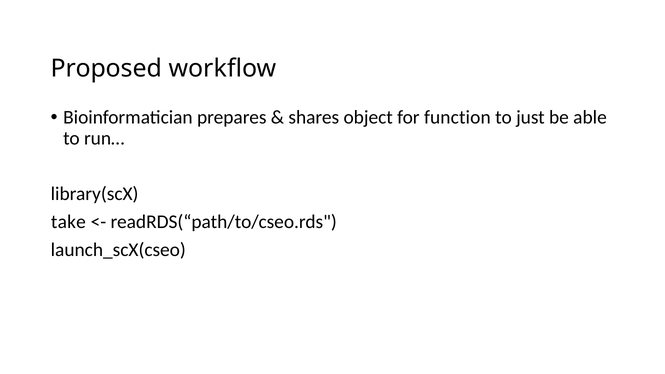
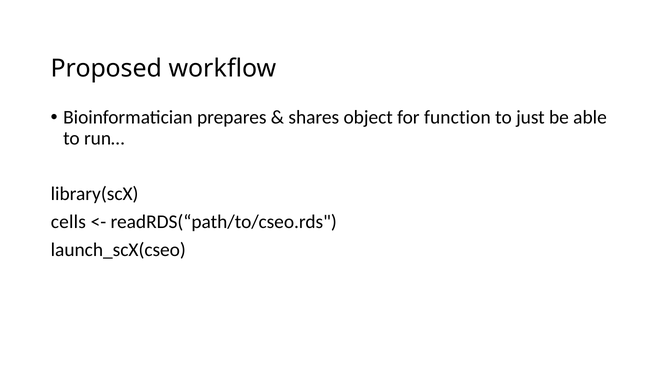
take: take -> cells
